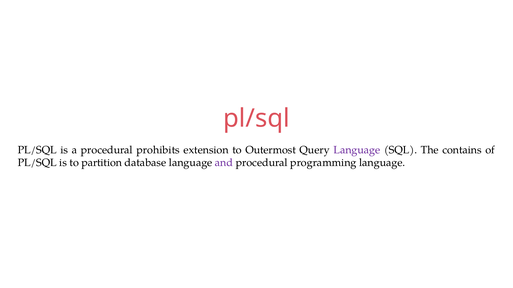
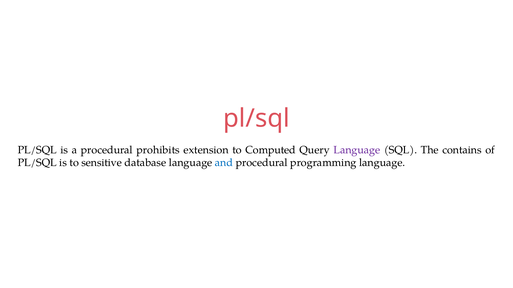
Outermost: Outermost -> Computed
partition: partition -> sensitive
and colour: purple -> blue
